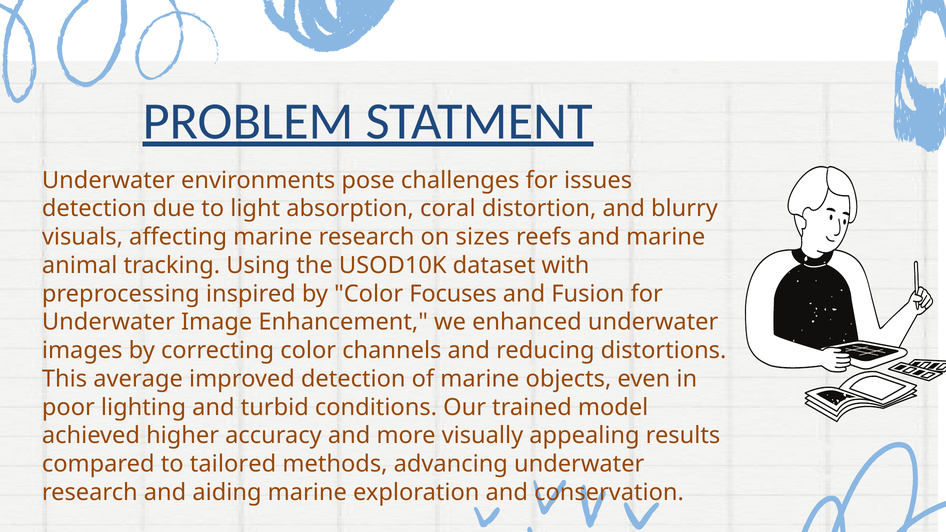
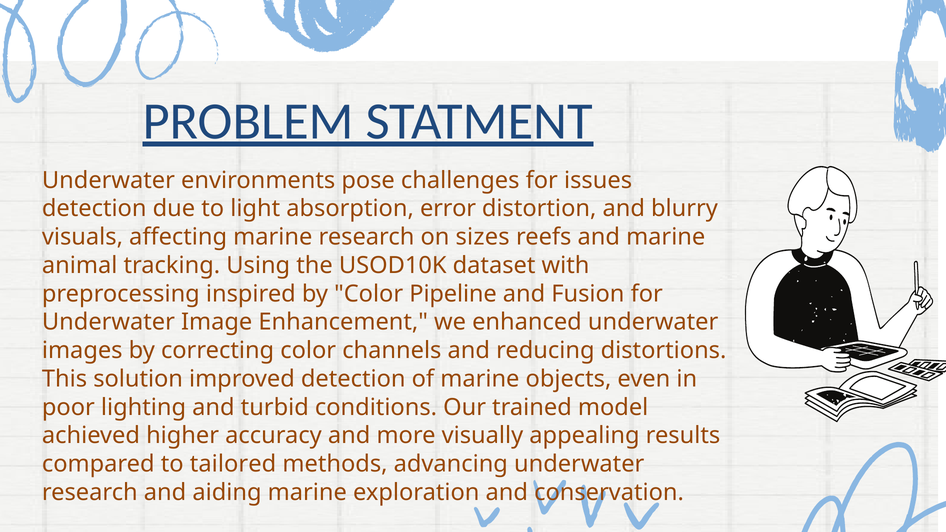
coral: coral -> error
Focuses: Focuses -> Pipeline
average: average -> solution
